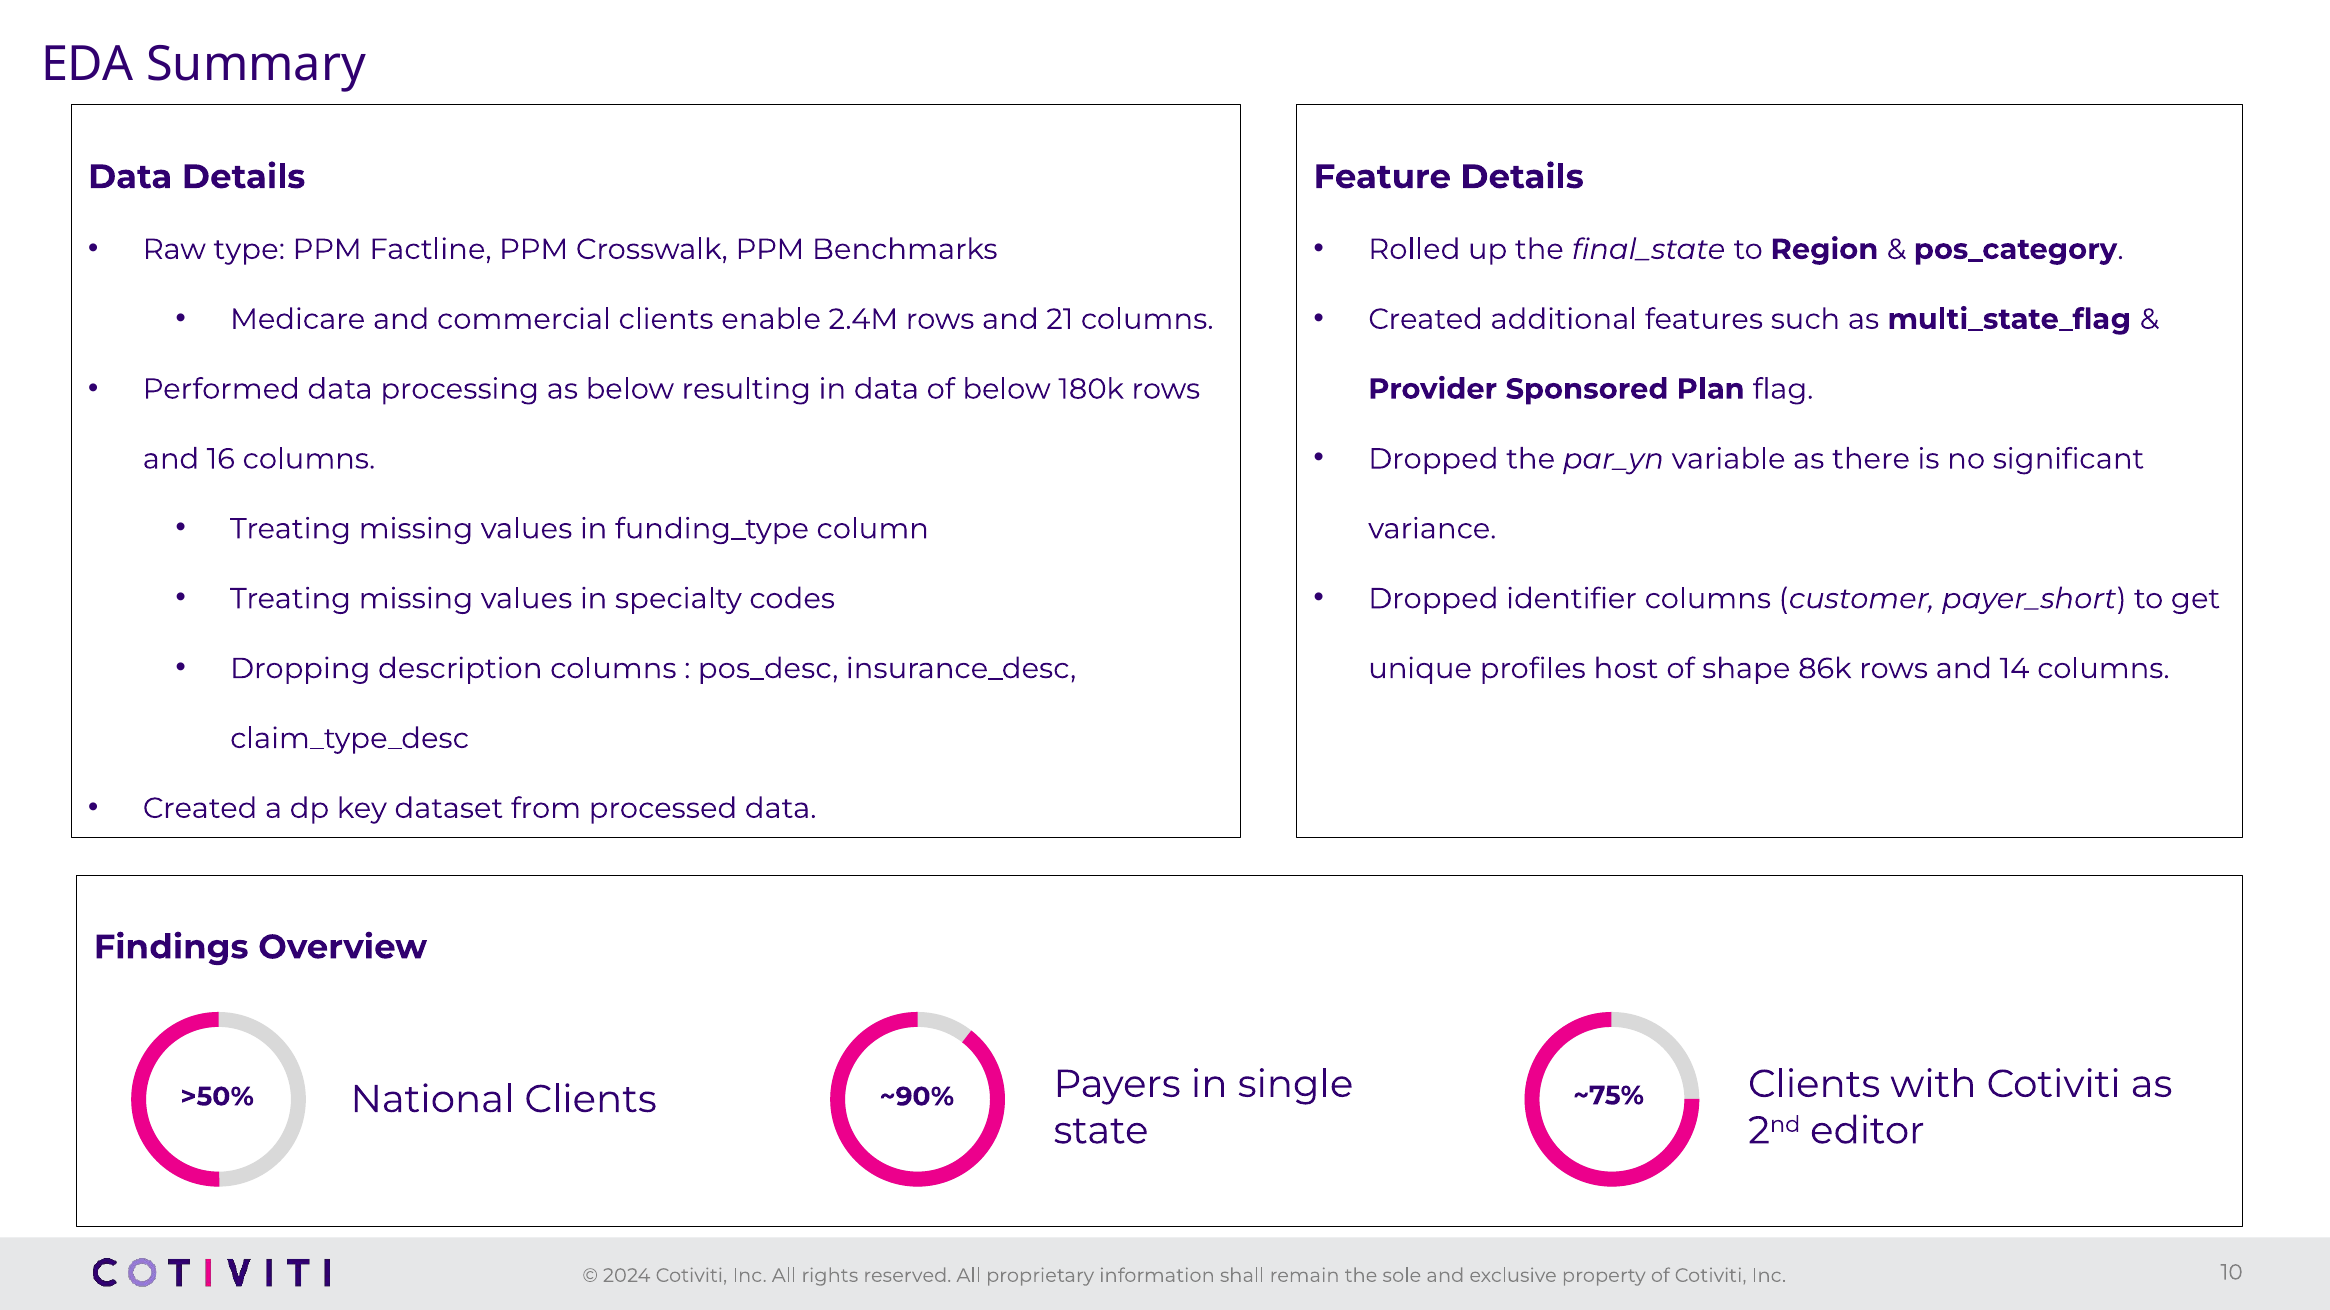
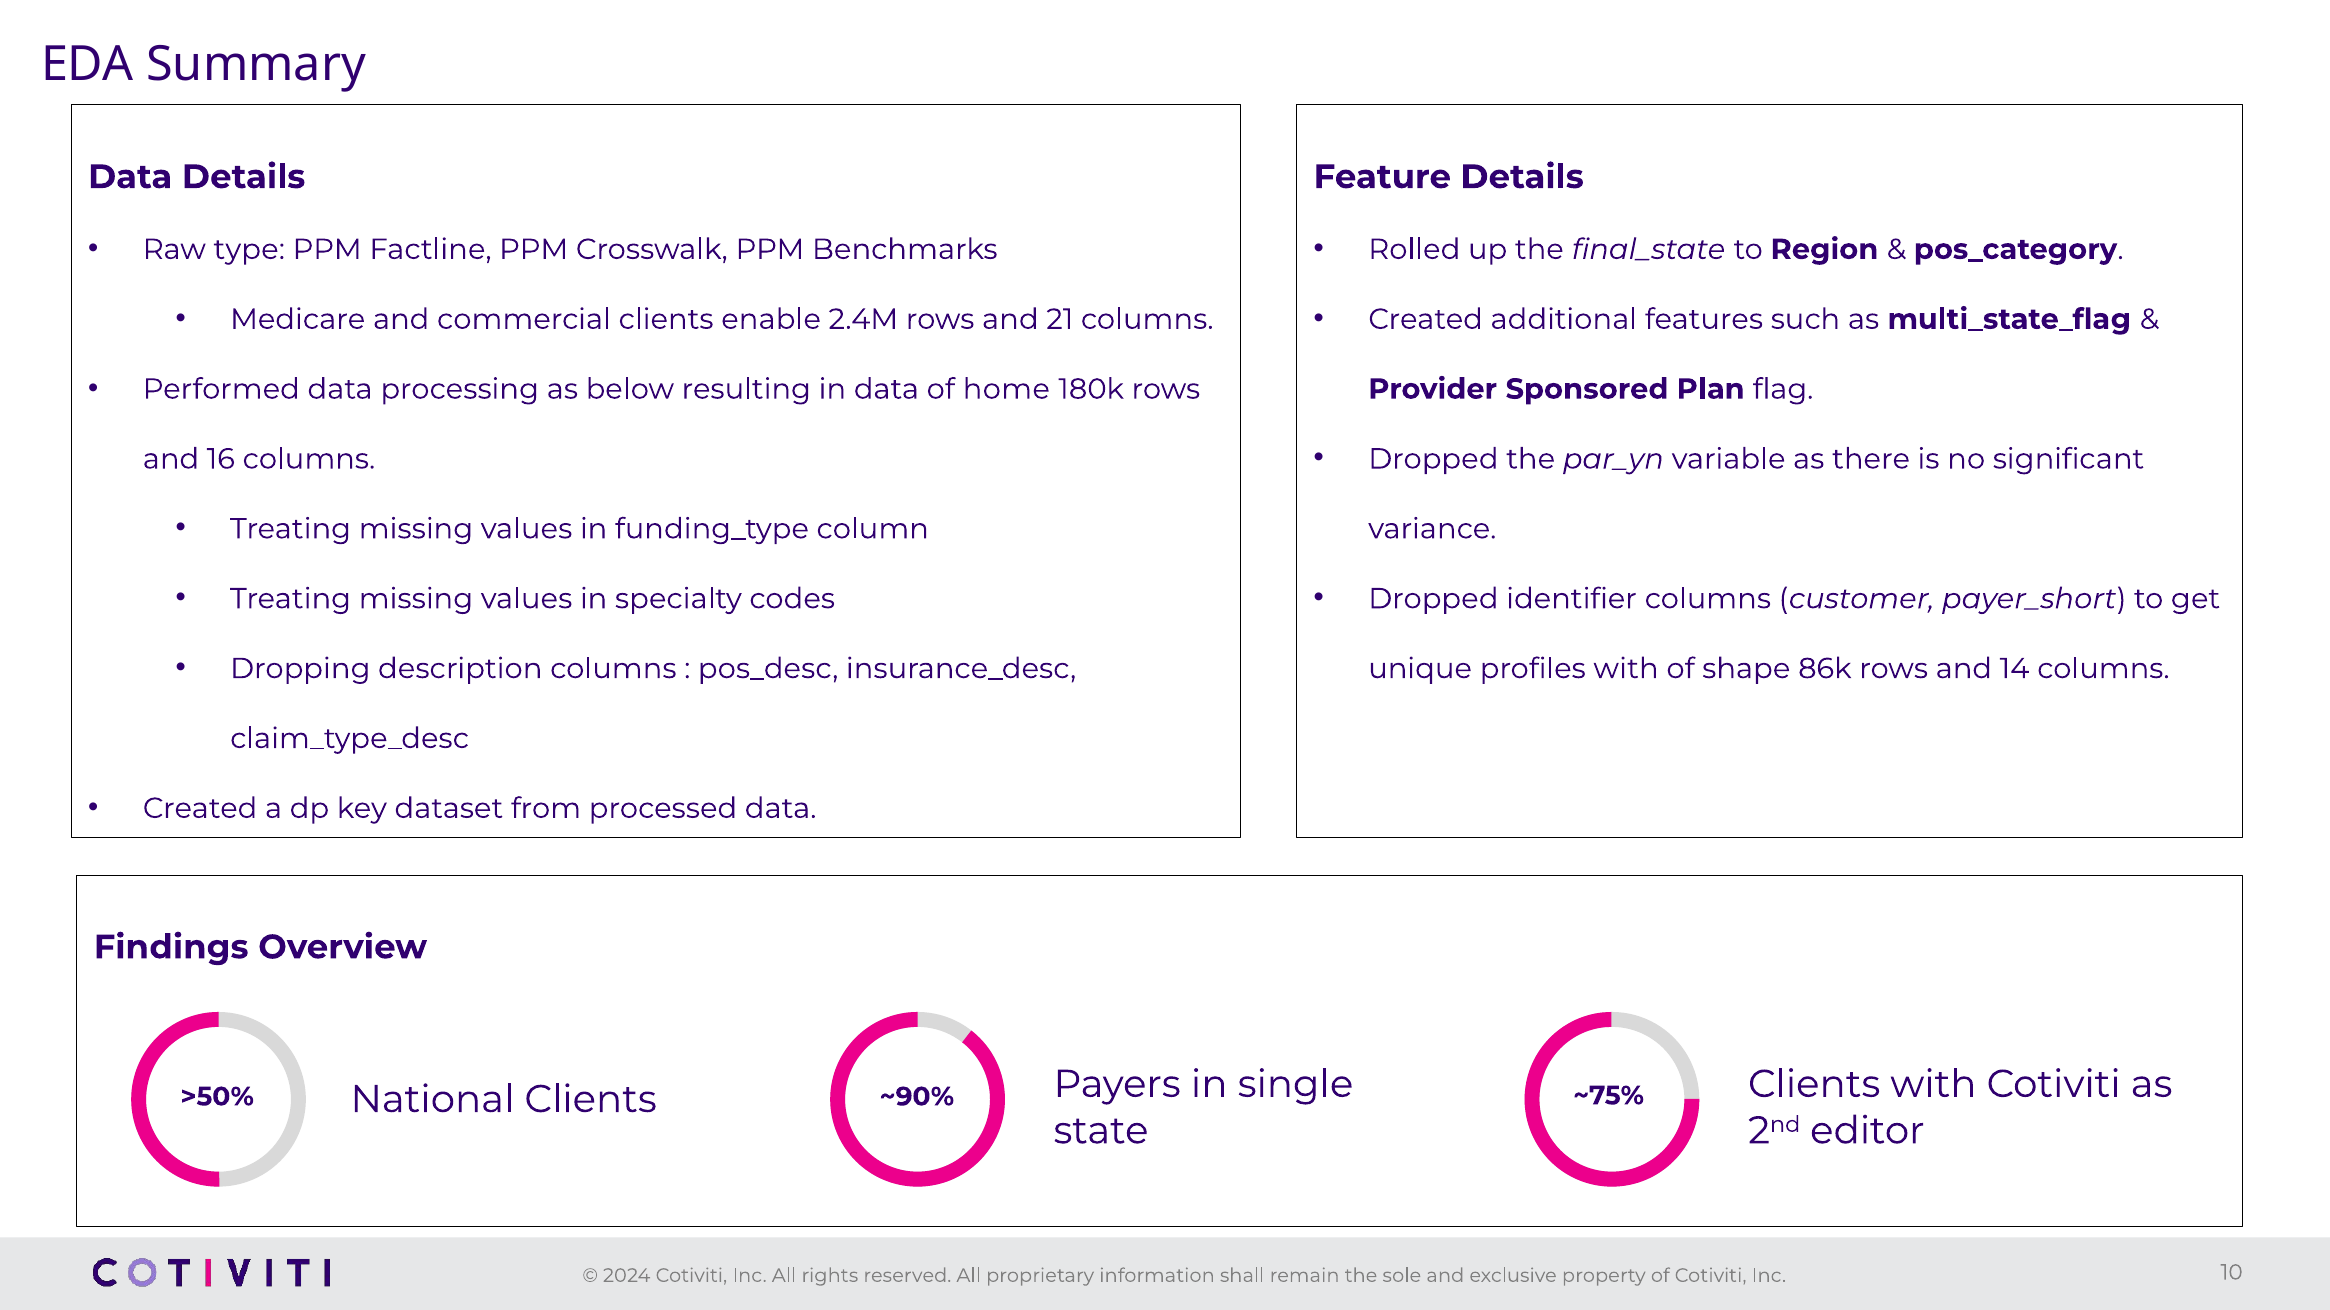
of below: below -> home
profiles host: host -> with
